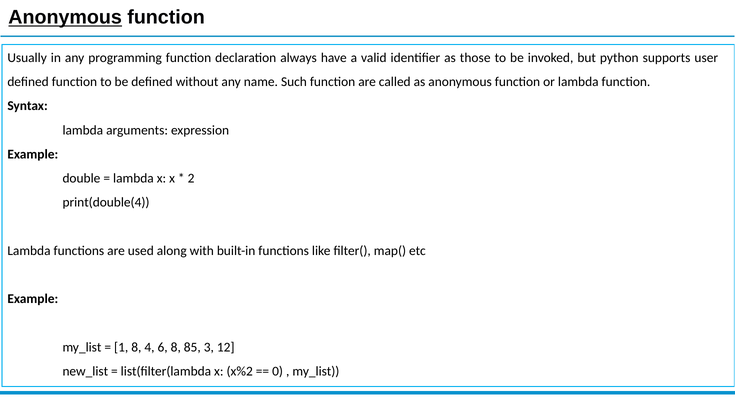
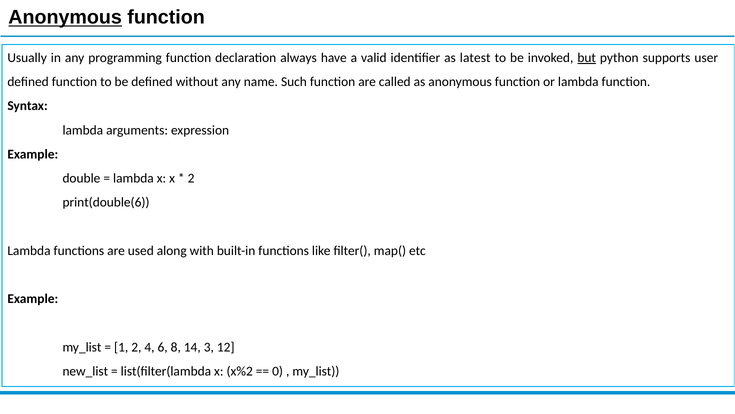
those: those -> latest
but underline: none -> present
print(double(4: print(double(4 -> print(double(6
1 8: 8 -> 2
85: 85 -> 14
